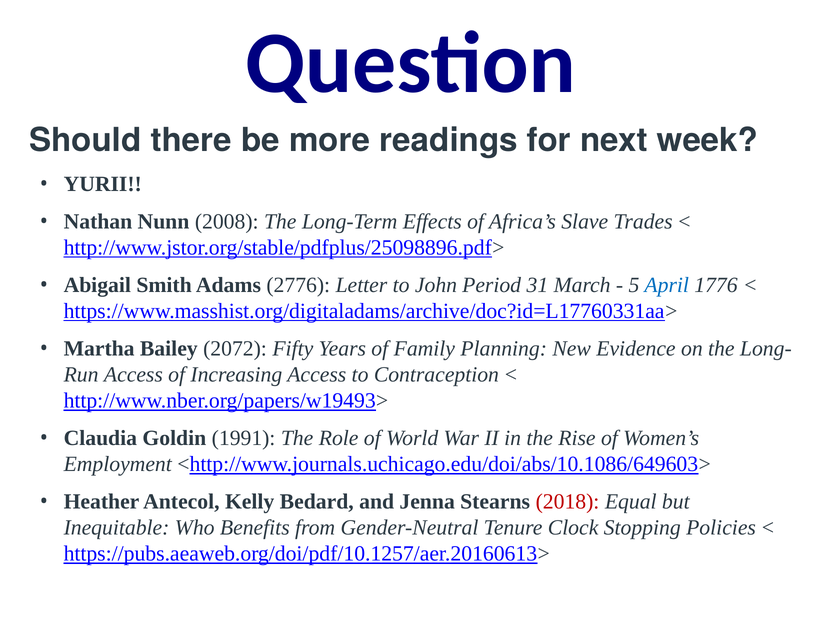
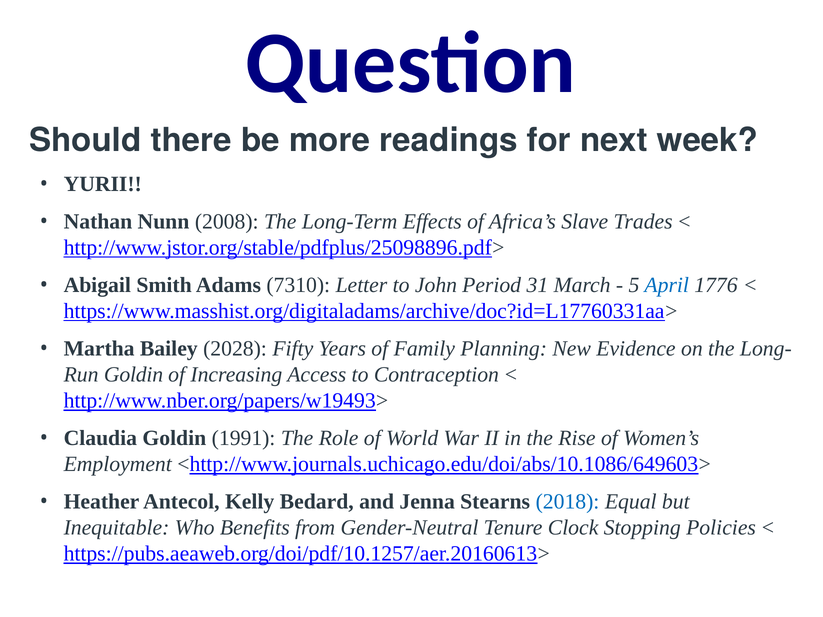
2776: 2776 -> 7310
2072: 2072 -> 2028
Access at (133, 375): Access -> Goldin
2018 colour: red -> blue
